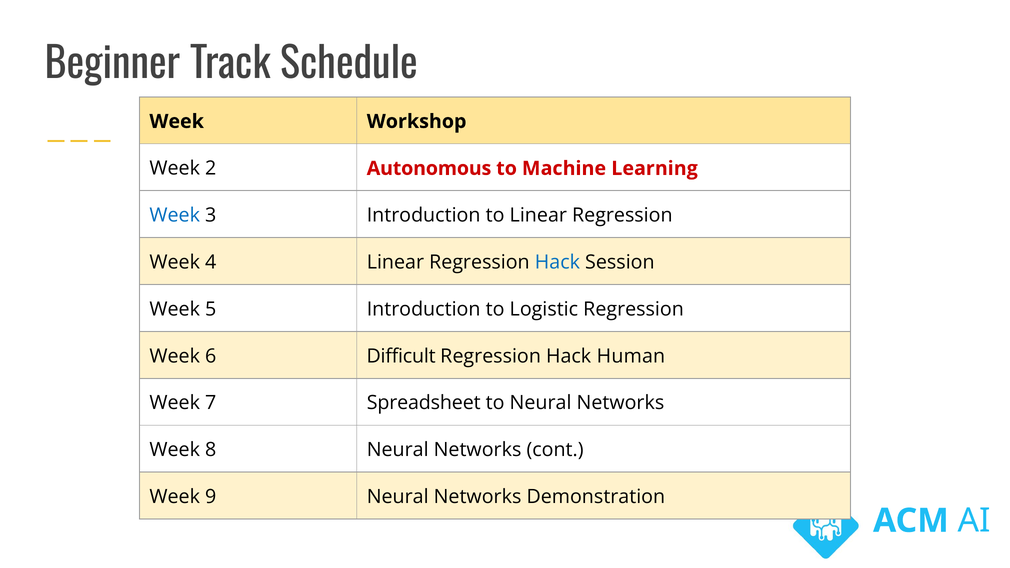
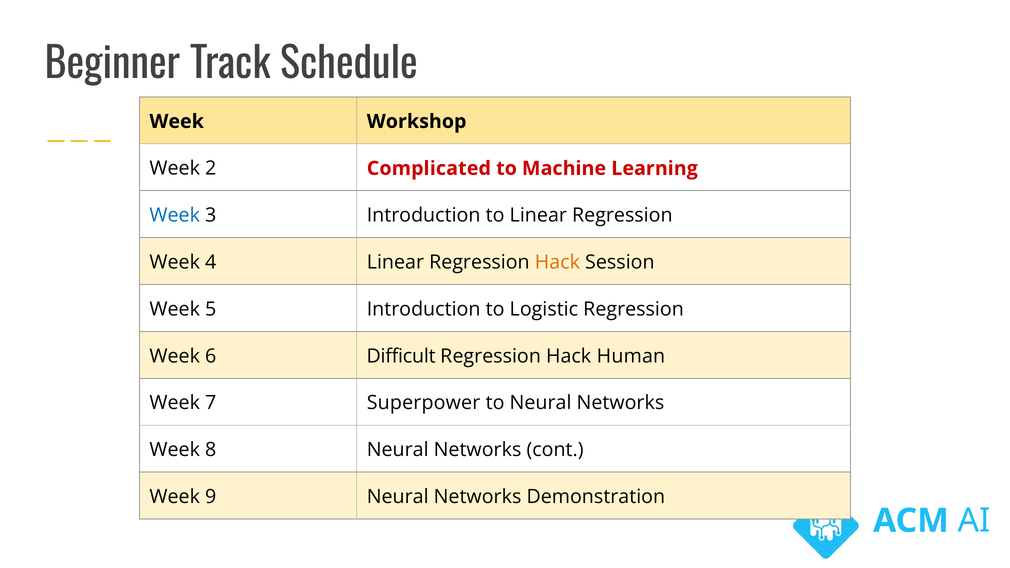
Autonomous: Autonomous -> Complicated
Hack at (557, 262) colour: blue -> orange
Spreadsheet: Spreadsheet -> Superpower
